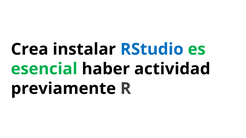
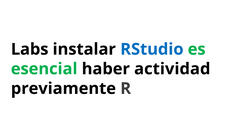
Crea: Crea -> Labs
